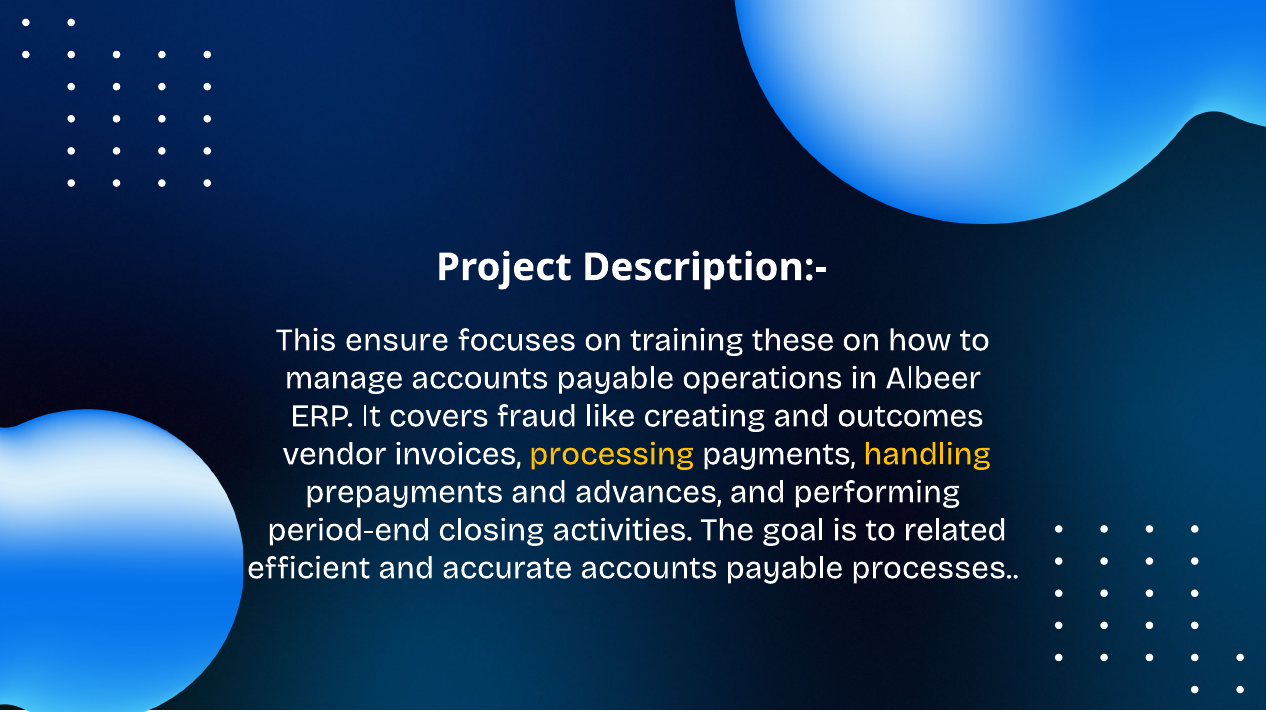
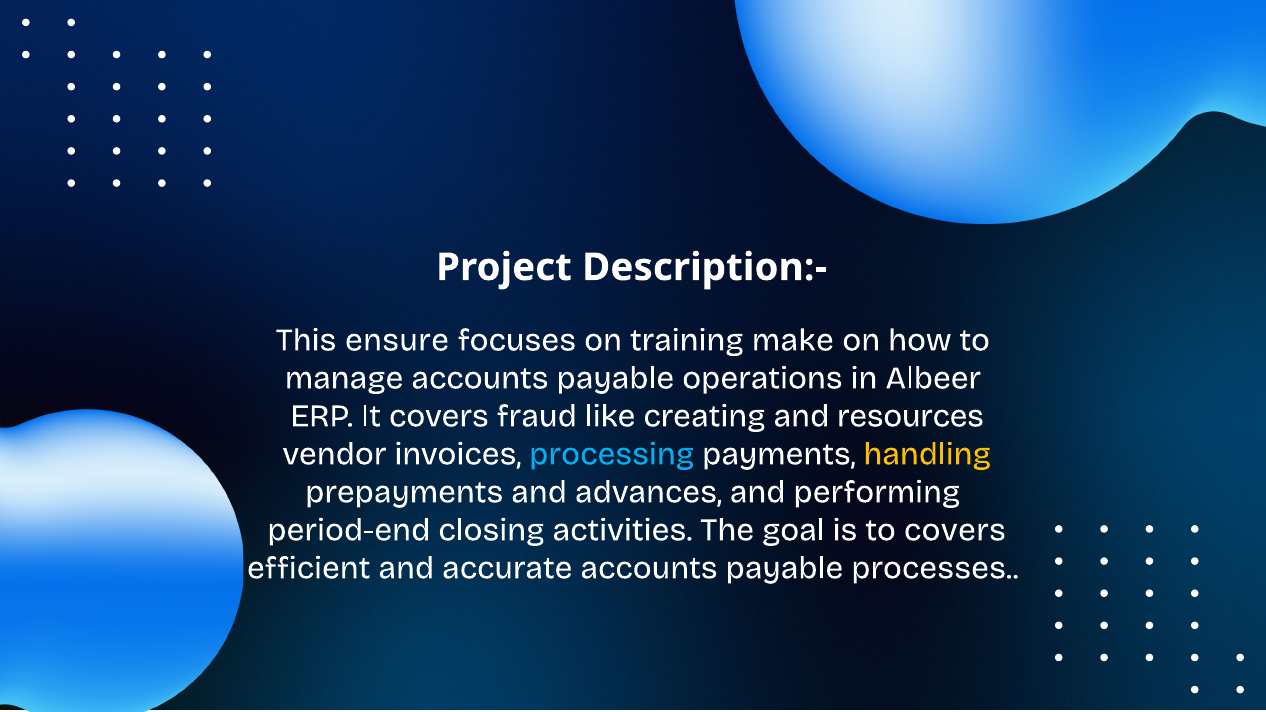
these: these -> make
outcomes: outcomes -> resources
processing colour: yellow -> light blue
to related: related -> covers
